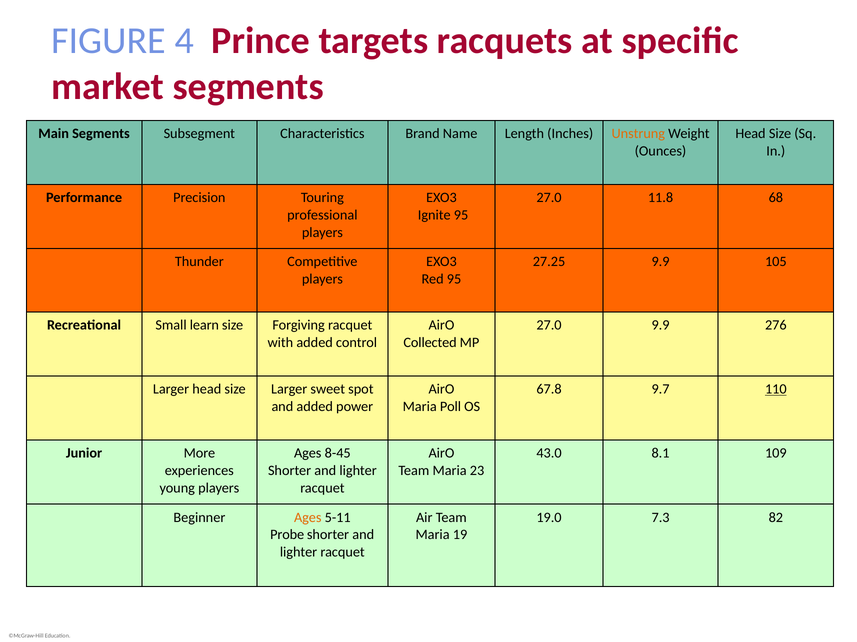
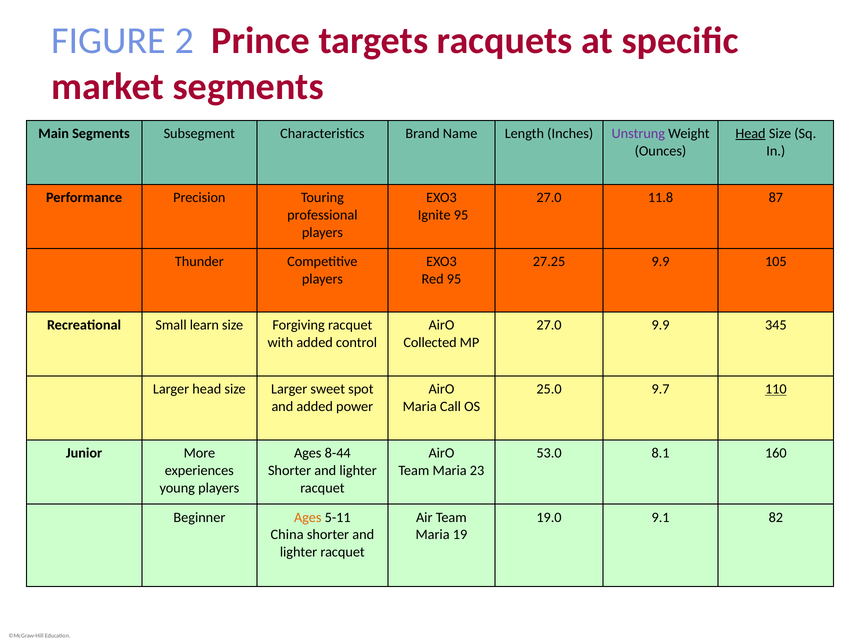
4: 4 -> 2
Unstrung colour: orange -> purple
Head at (751, 134) underline: none -> present
68: 68 -> 87
276: 276 -> 345
67.8: 67.8 -> 25.0
Poll: Poll -> Call
8-45: 8-45 -> 8-44
43.0: 43.0 -> 53.0
109: 109 -> 160
7.3: 7.3 -> 9.1
Probe: Probe -> China
